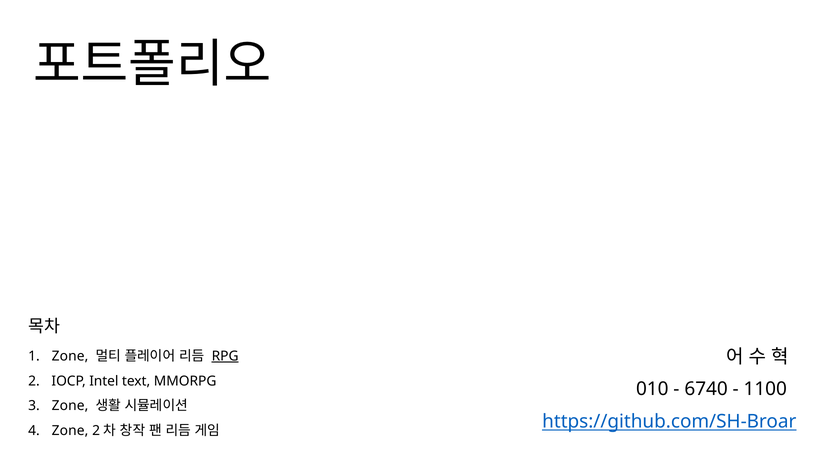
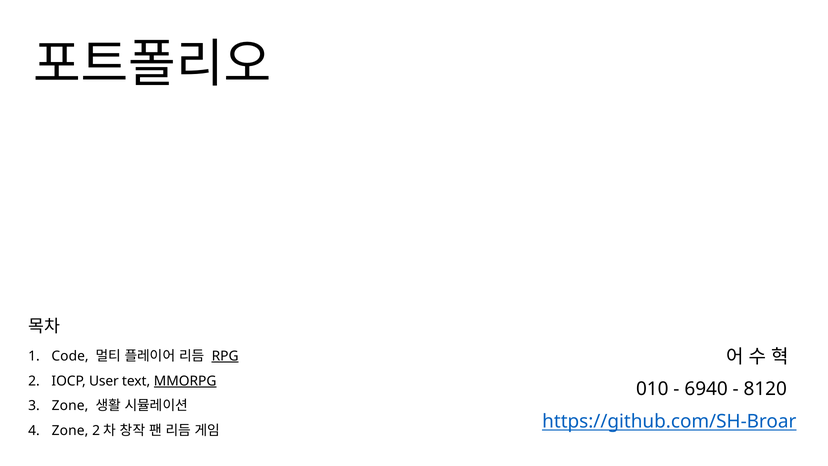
Zone at (70, 356): Zone -> Code
Intel: Intel -> User
MMORPG underline: none -> present
6740: 6740 -> 6940
1100: 1100 -> 8120
